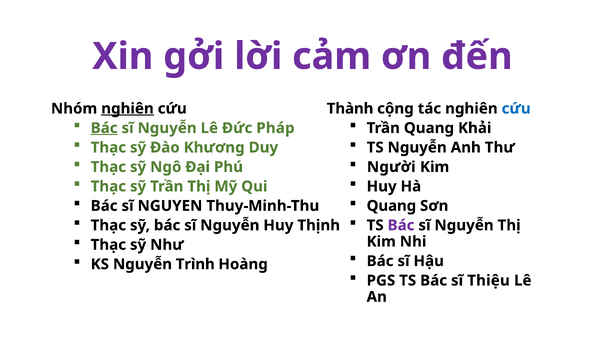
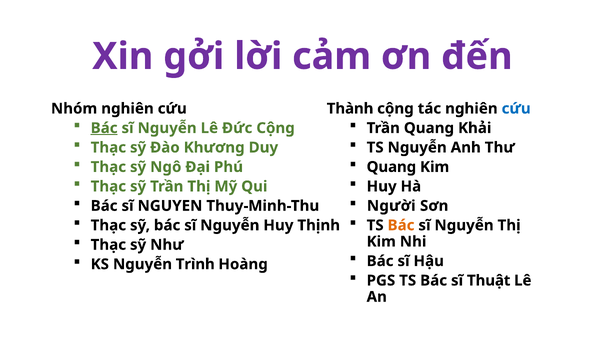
nghiên at (127, 109) underline: present -> none
Đức Pháp: Pháp -> Cộng
Người at (391, 167): Người -> Quang
Quang at (391, 206): Quang -> Người
Bác at (401, 226) colour: purple -> orange
Thiệu: Thiệu -> Thuật
